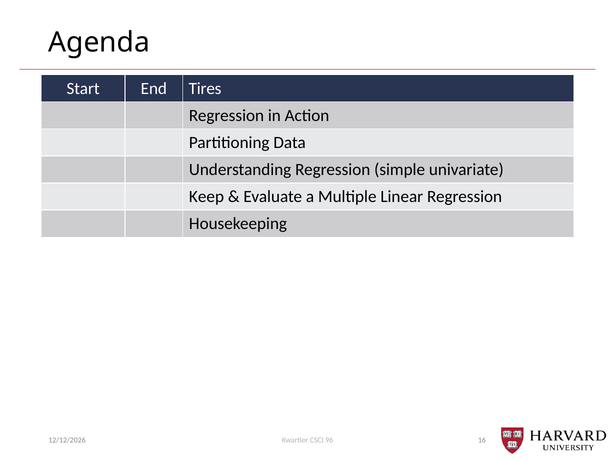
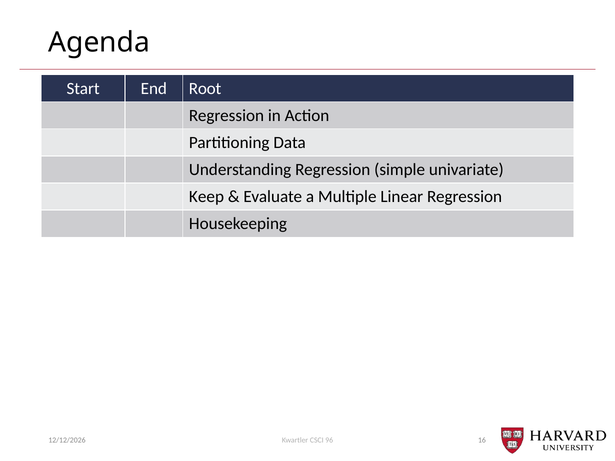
Tires: Tires -> Root
